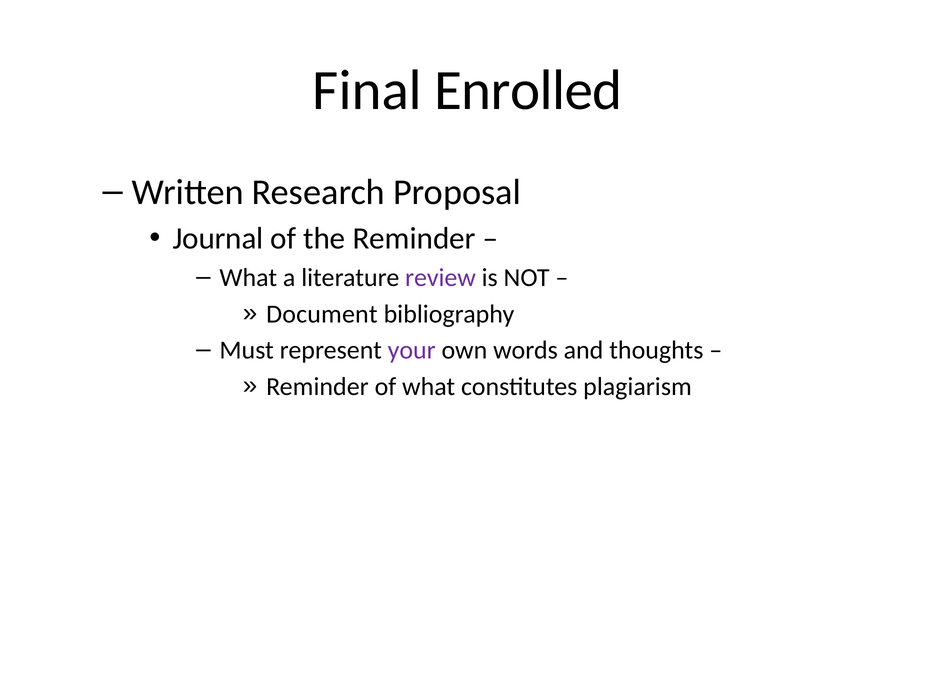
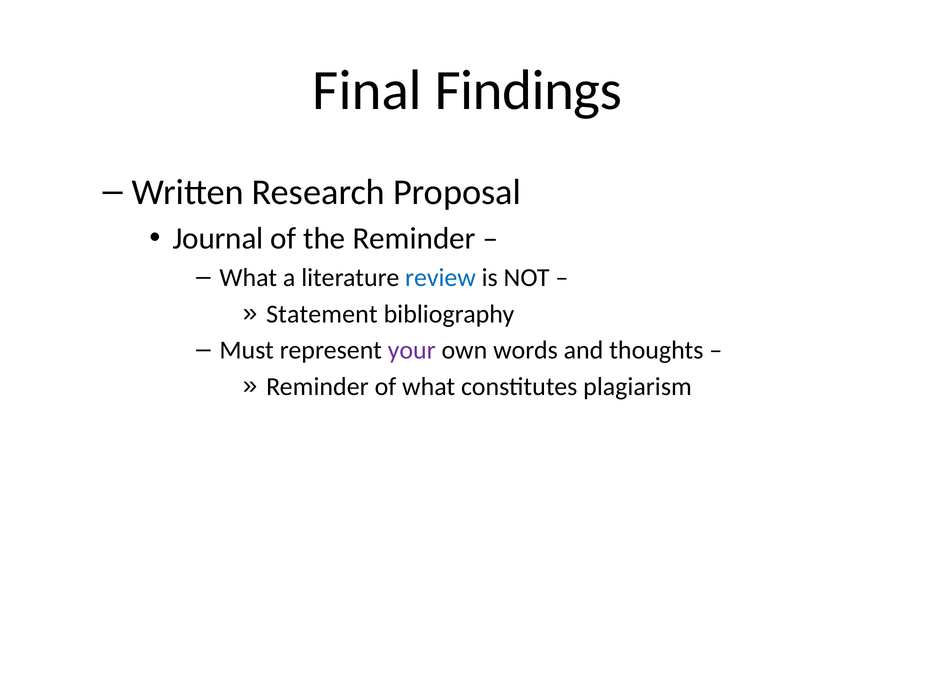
Enrolled: Enrolled -> Findings
review colour: purple -> blue
Document: Document -> Statement
